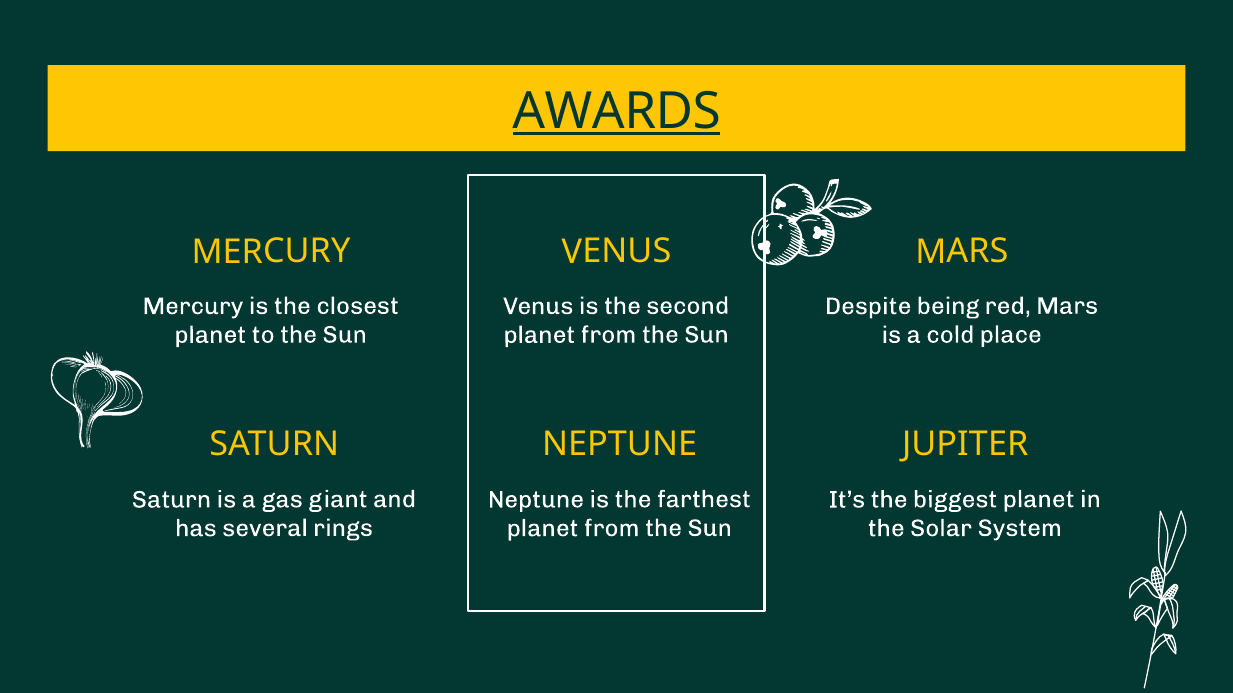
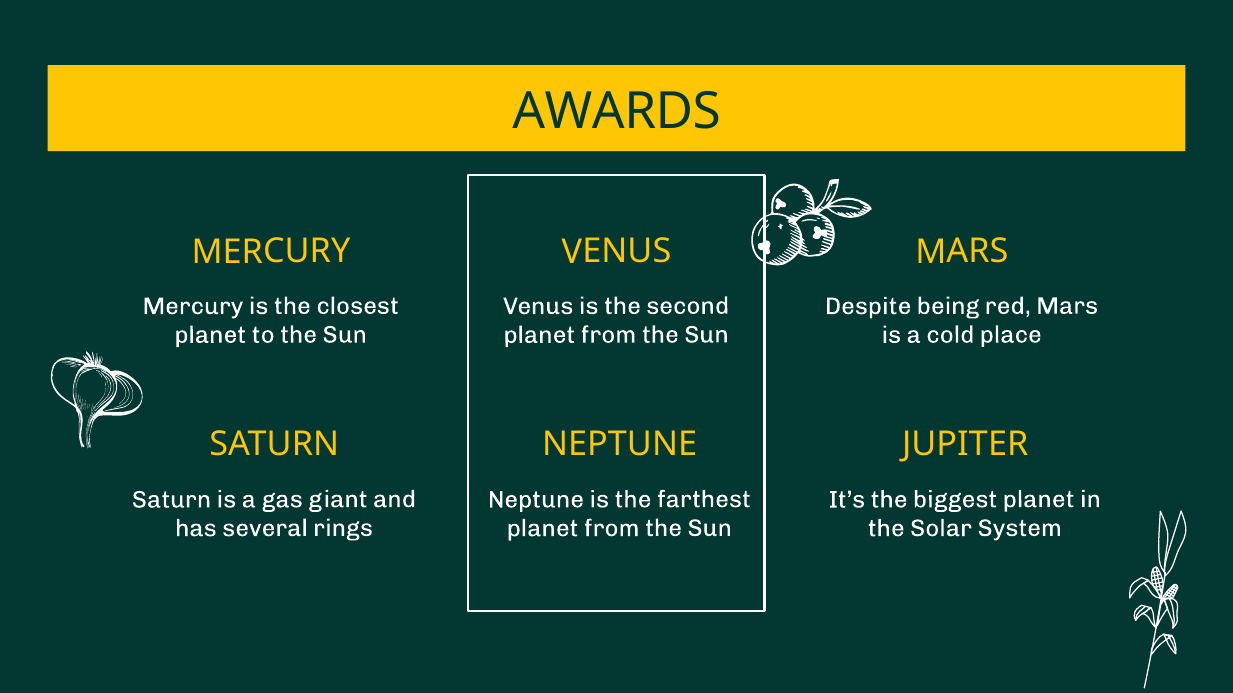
AWARDS underline: present -> none
